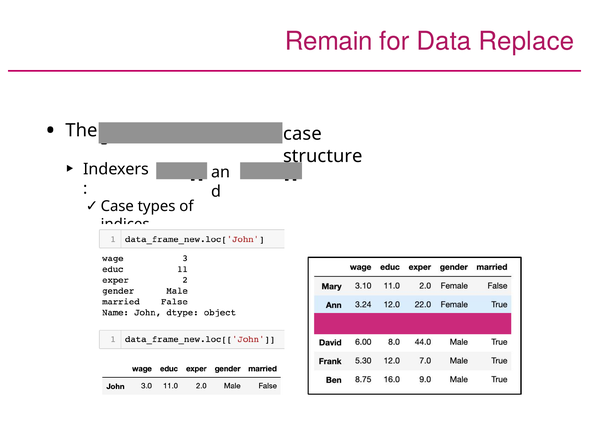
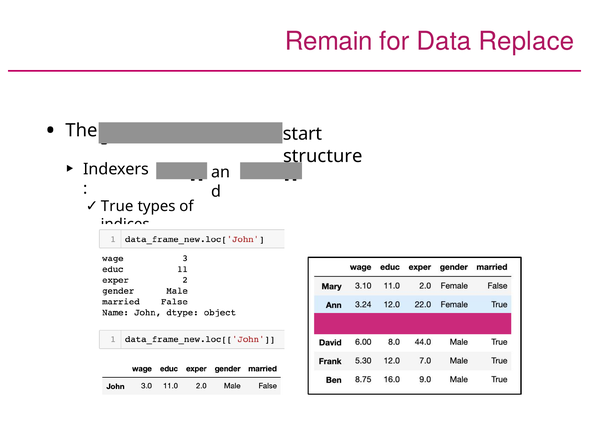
case at (302, 134): case -> start
Case at (117, 206): Case -> True
